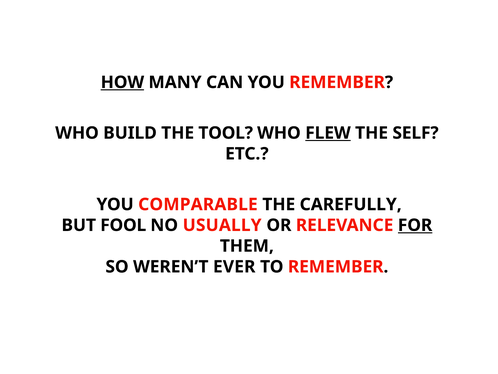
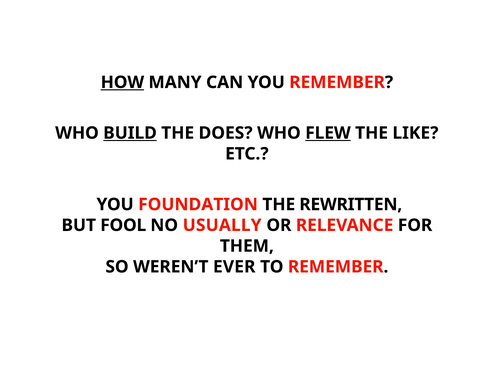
BUILD underline: none -> present
TOOL: TOOL -> DOES
SELF: SELF -> LIKE
COMPARABLE: COMPARABLE -> FOUNDATION
CAREFULLY: CAREFULLY -> REWRITTEN
FOR underline: present -> none
